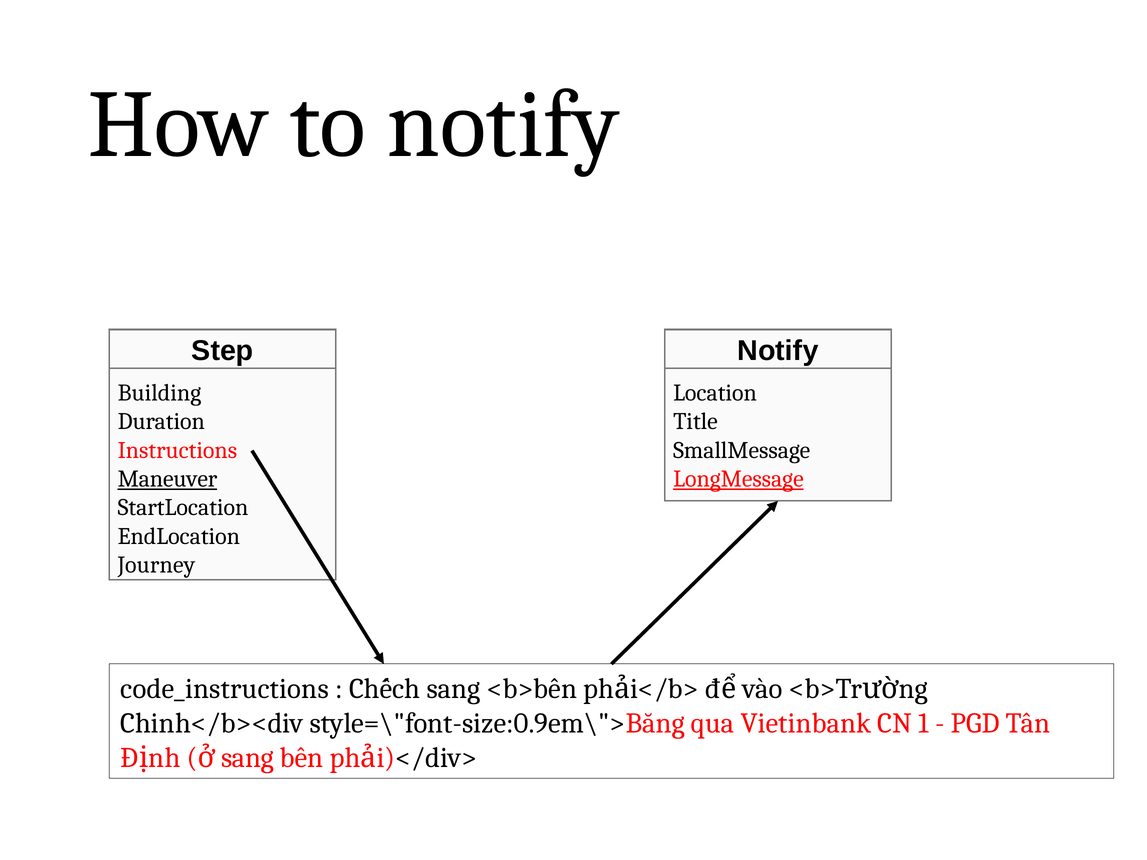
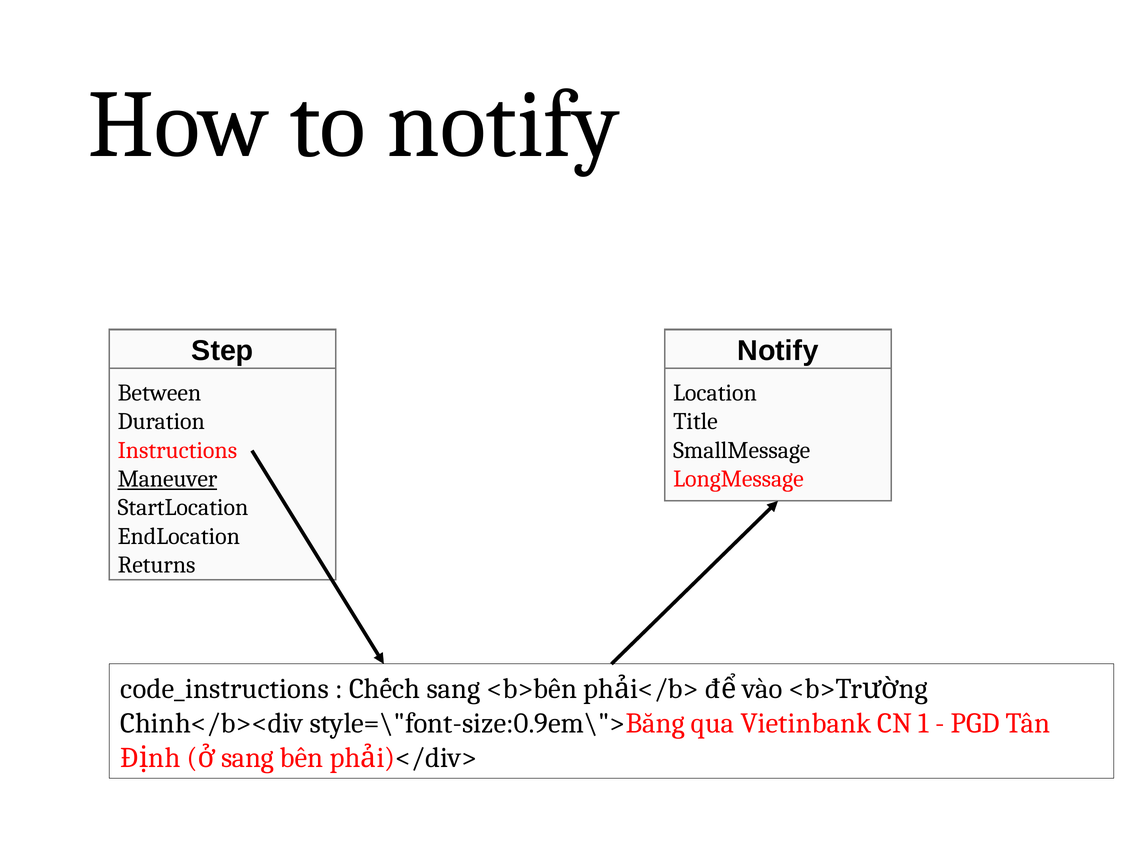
Building: Building -> Between
LongMessage underline: present -> none
Journey: Journey -> Returns
